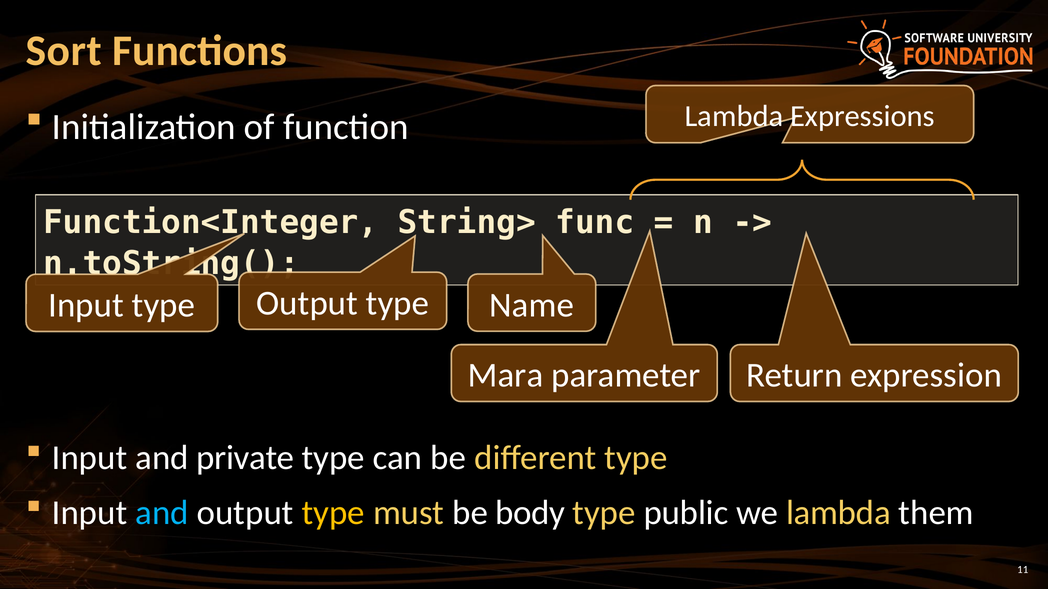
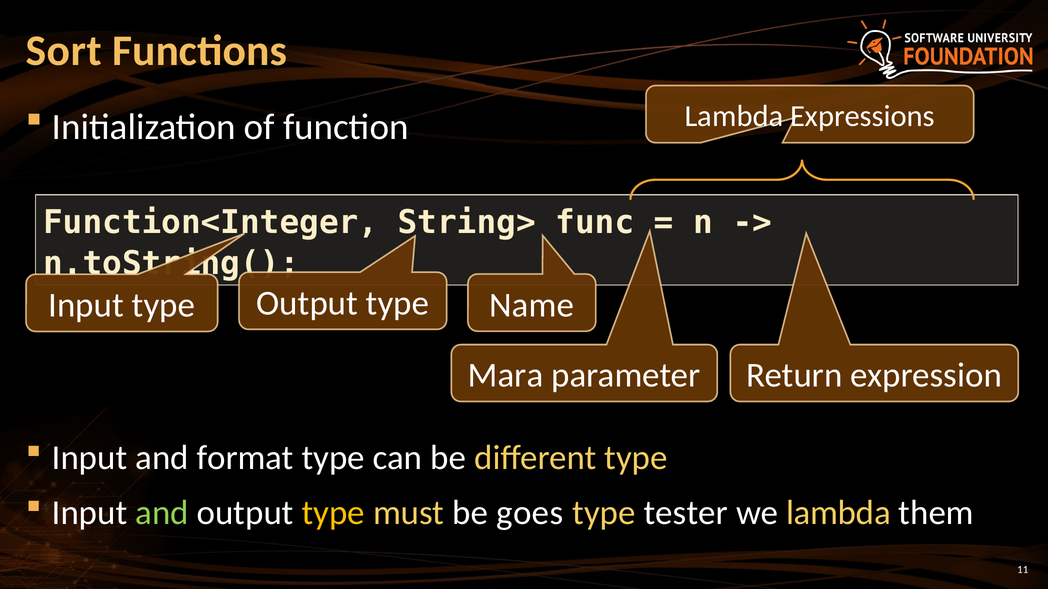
private: private -> format
and at (162, 513) colour: light blue -> light green
body: body -> goes
public: public -> tester
